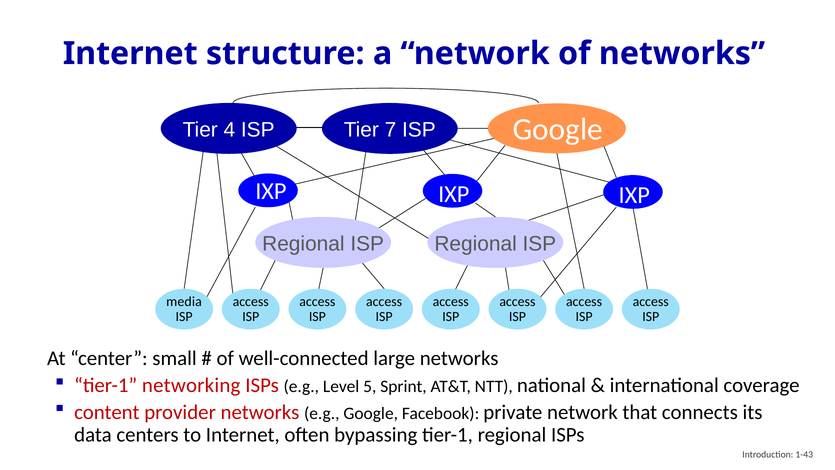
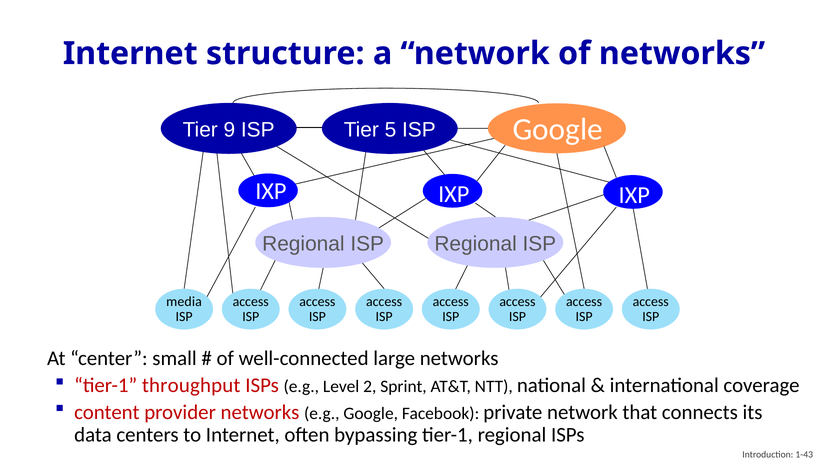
4: 4 -> 9
7: 7 -> 5
networking: networking -> throughput
5: 5 -> 2
